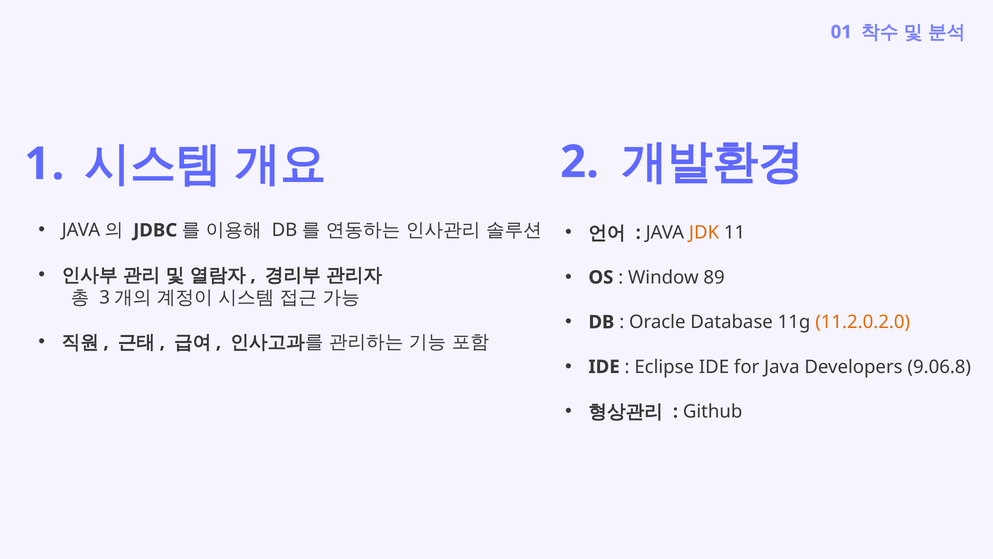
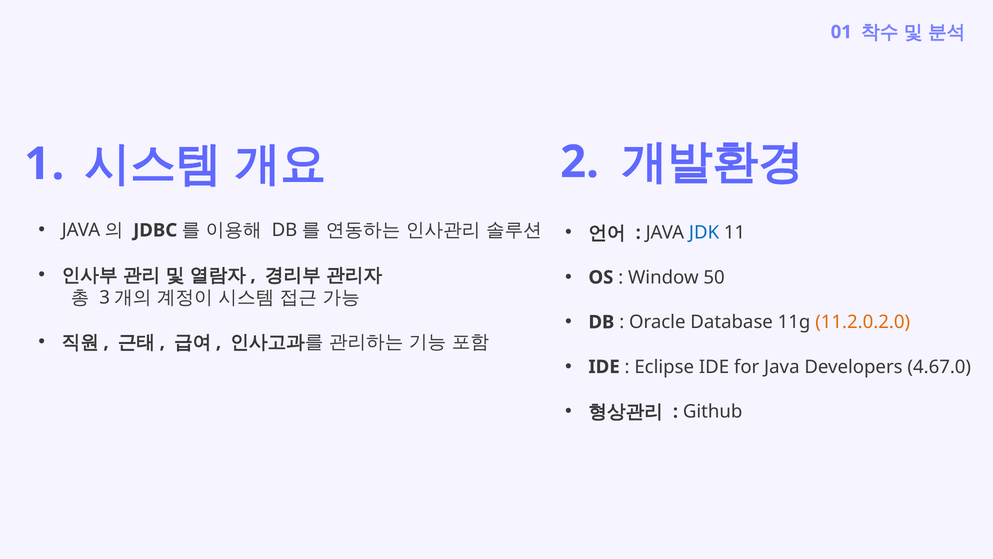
JDK colour: orange -> blue
89: 89 -> 50
9.06.8: 9.06.8 -> 4.67.0
